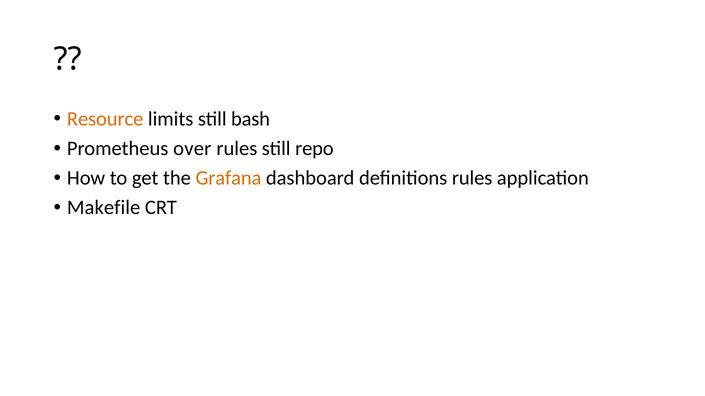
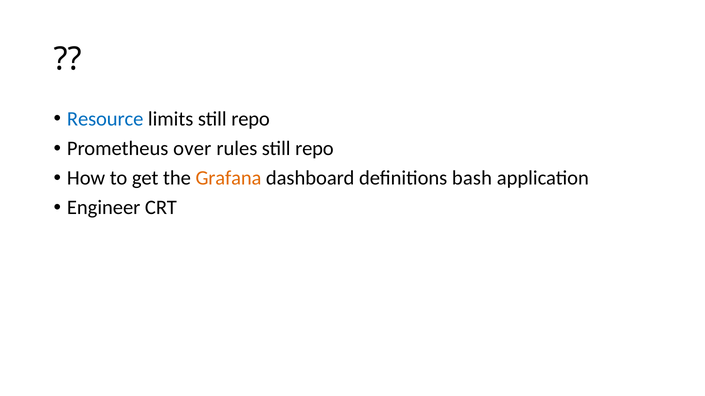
Resource colour: orange -> blue
limits still bash: bash -> repo
definitions rules: rules -> bash
Makefile: Makefile -> Engineer
